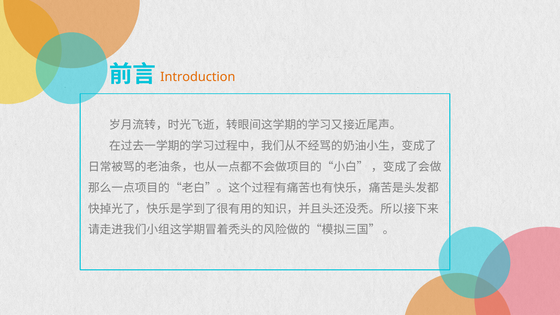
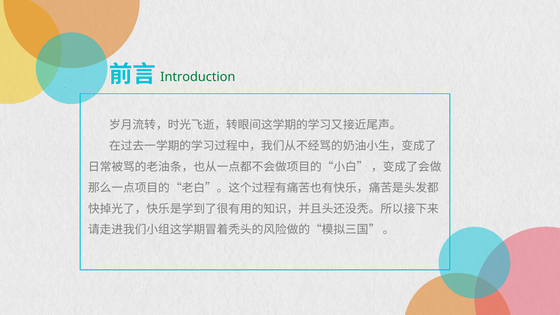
Introduction colour: orange -> green
